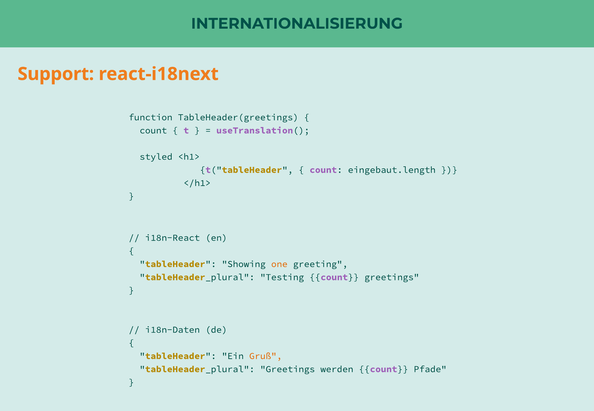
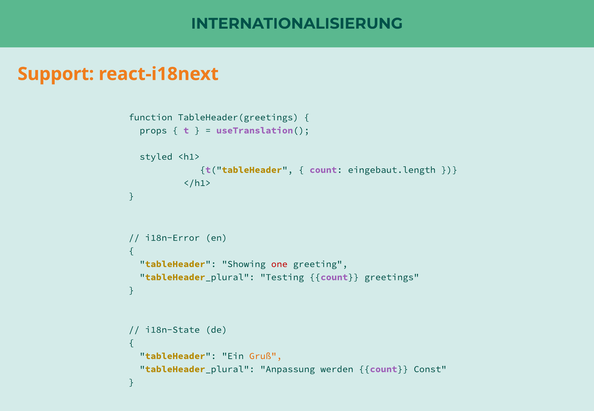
count at (153, 131): count -> props
i18n-React: i18n-React -> i18n-Error
one colour: orange -> red
i18n-Daten: i18n-Daten -> i18n-State
tableHeader_plural Greetings: Greetings -> Anpassung
Pfade: Pfade -> Const
